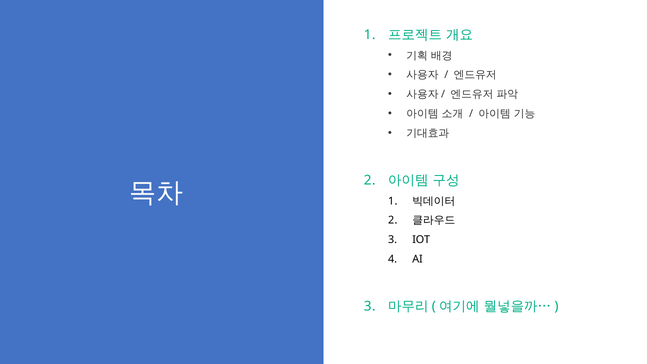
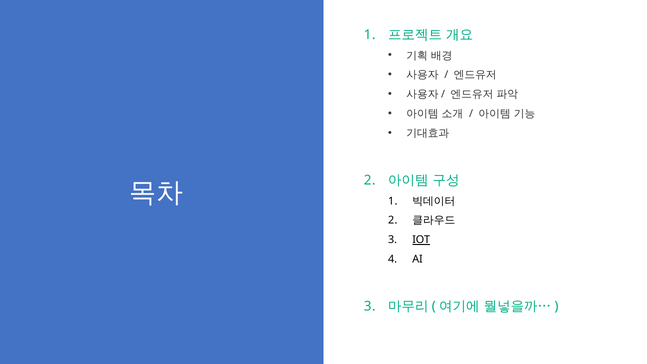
IOT underline: none -> present
